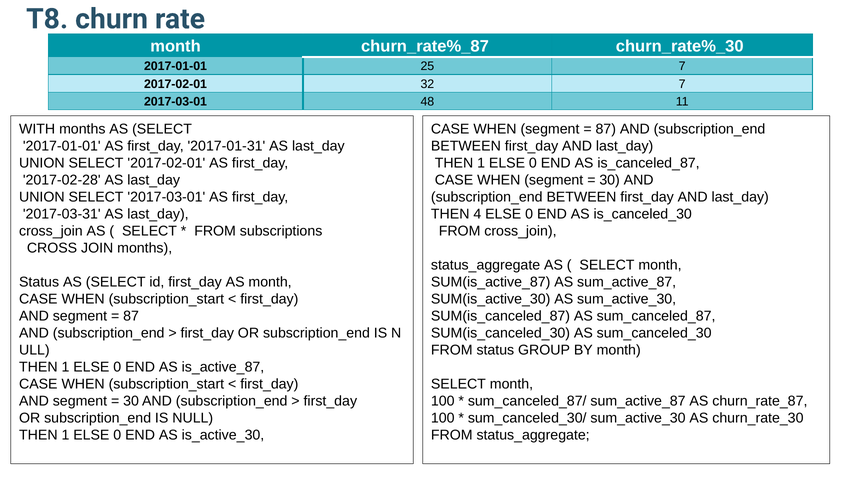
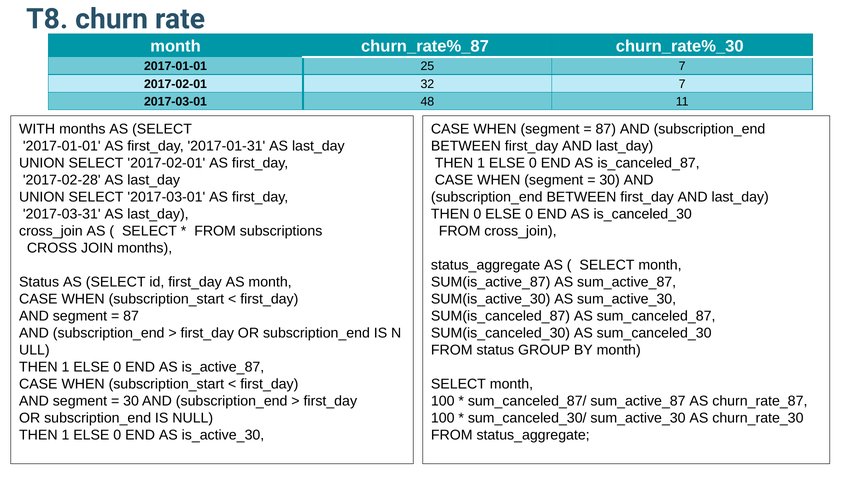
THEN 4: 4 -> 0
